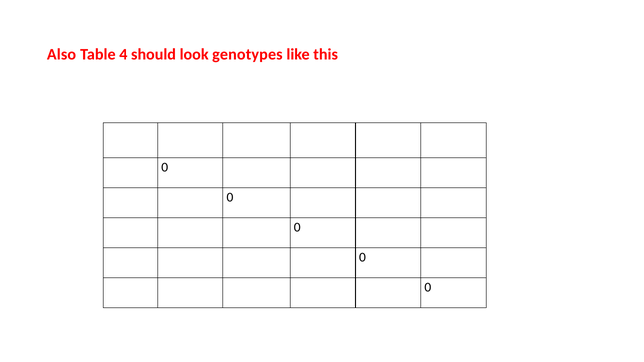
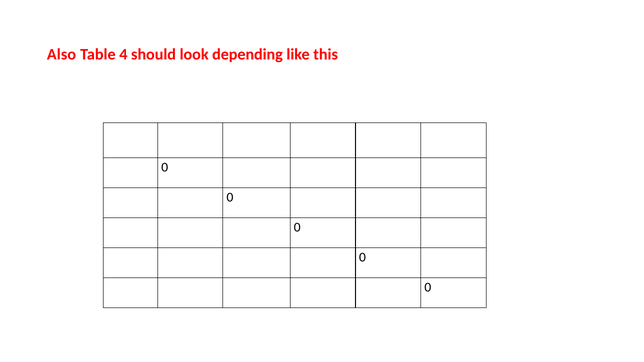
genotypes: genotypes -> depending
